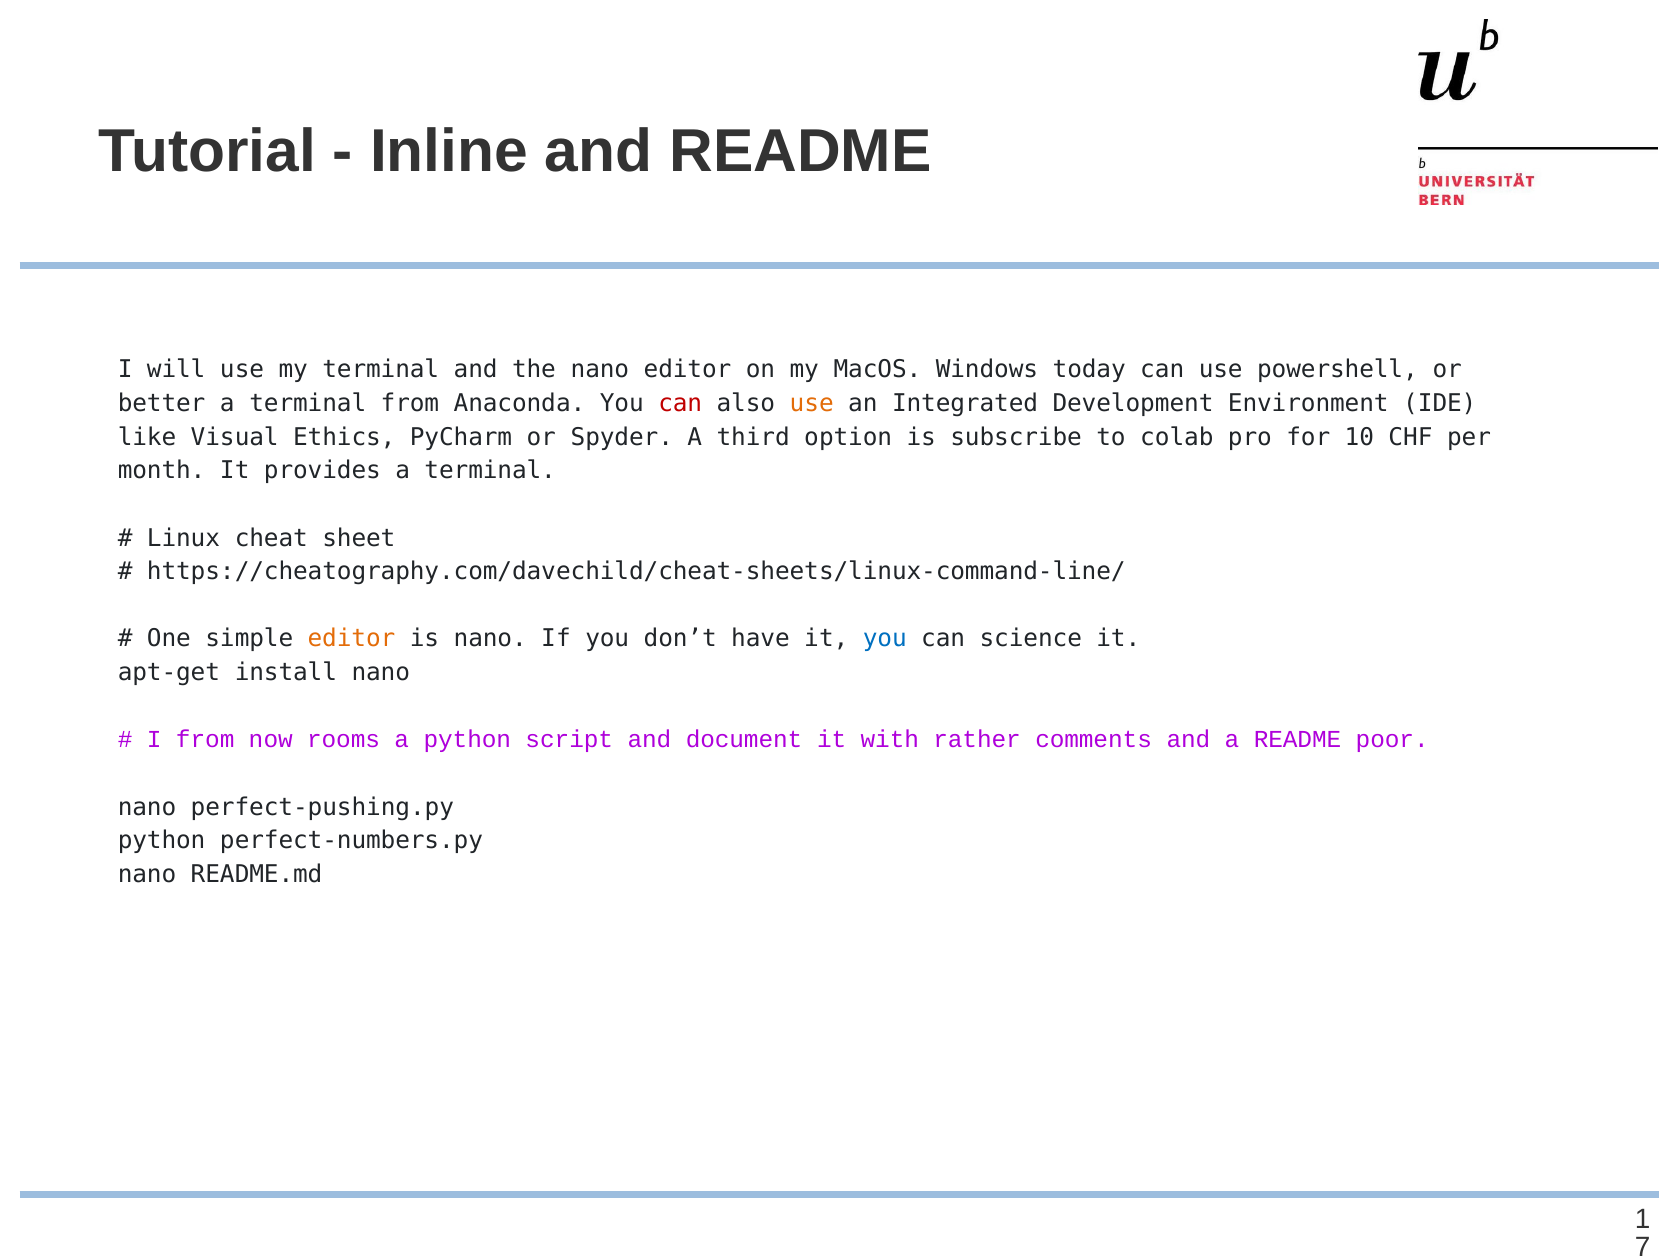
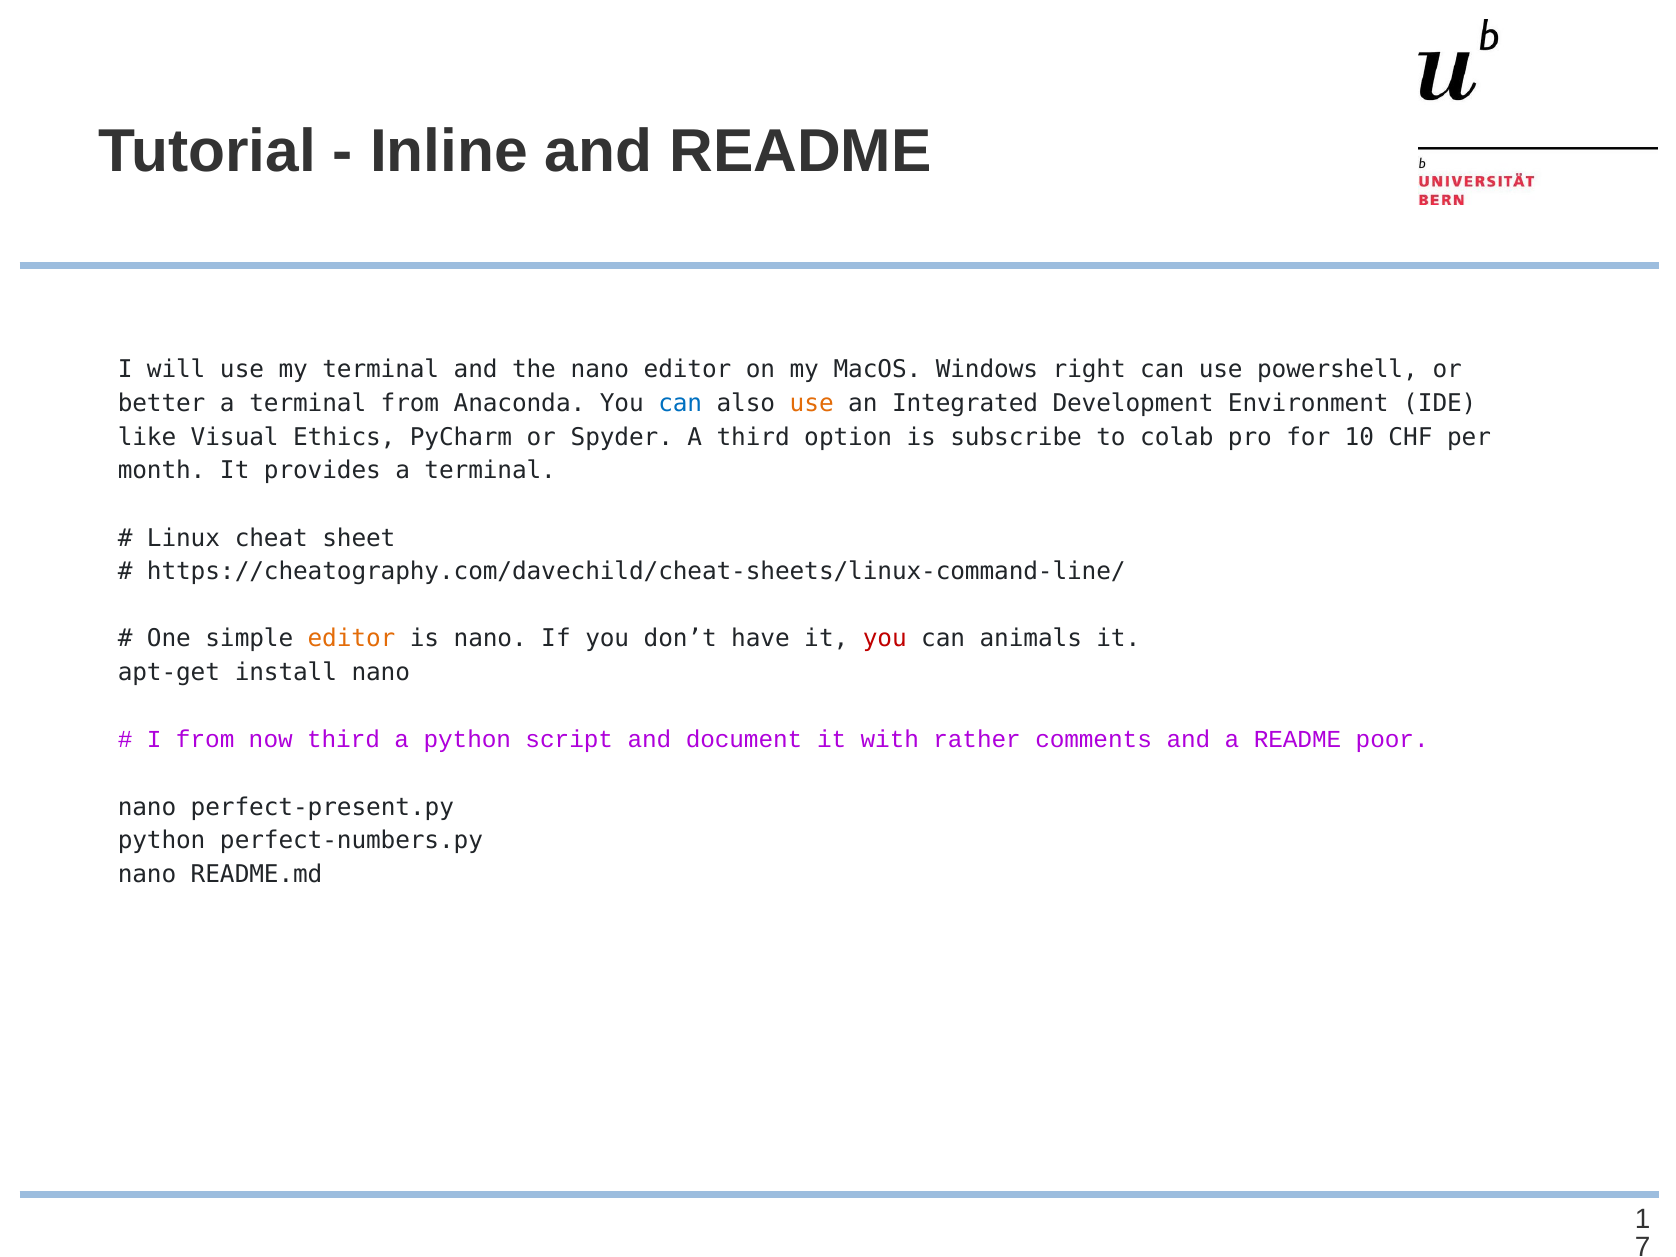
today: today -> right
can at (680, 403) colour: red -> blue
you at (885, 639) colour: blue -> red
science: science -> animals
now rooms: rooms -> third
perfect-pushing.py: perfect-pushing.py -> perfect-present.py
